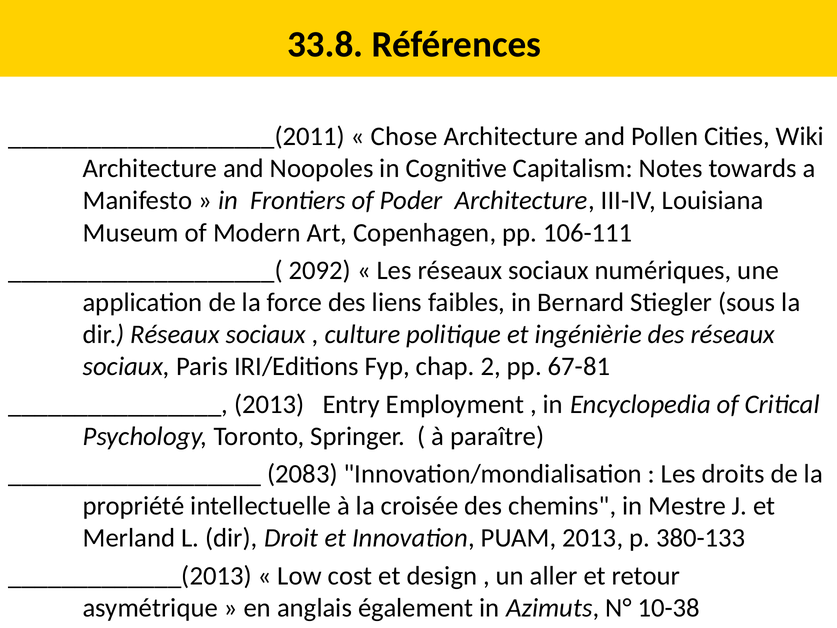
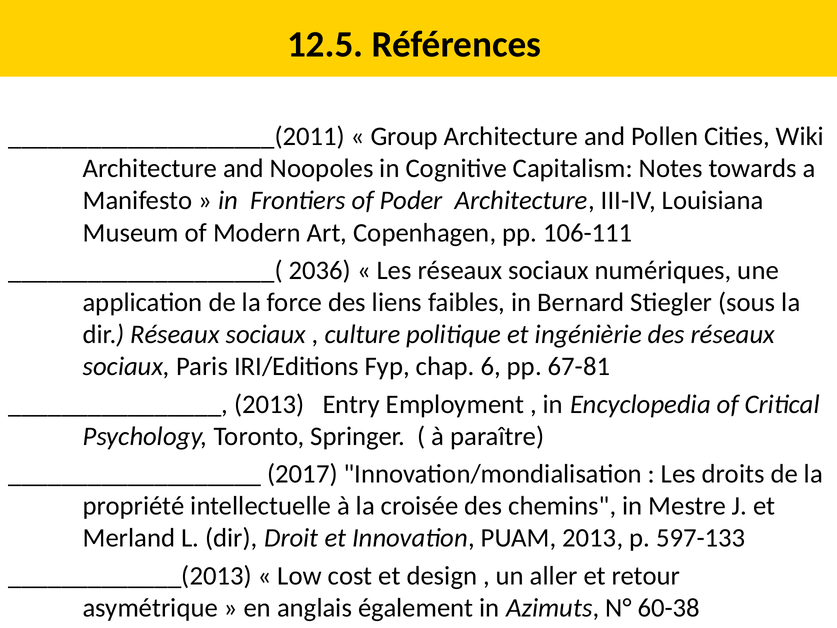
33.8: 33.8 -> 12.5
Chose: Chose -> Group
2092: 2092 -> 2036
2: 2 -> 6
2083: 2083 -> 2017
380-133: 380-133 -> 597-133
10-38: 10-38 -> 60-38
